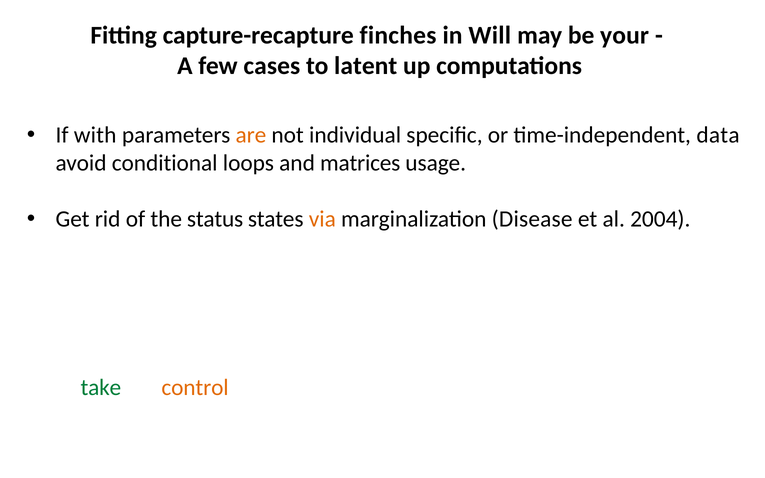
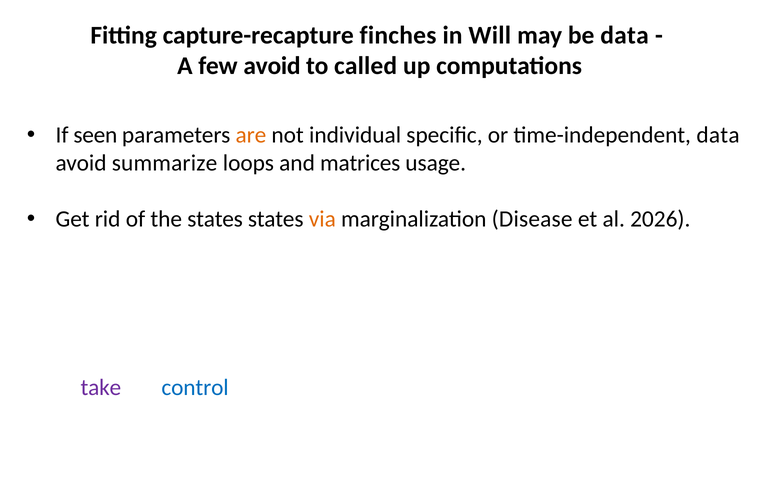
be your: your -> data
few cases: cases -> avoid
to latent: latent -> called
If with: with -> seen
conditional: conditional -> summarize
the status: status -> states
2004: 2004 -> 2026
take colour: green -> purple
control colour: orange -> blue
